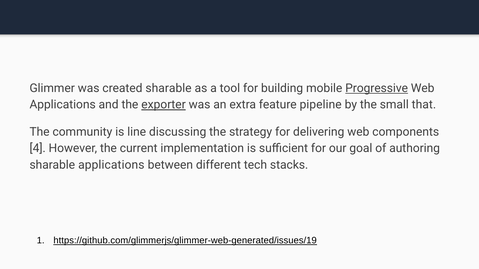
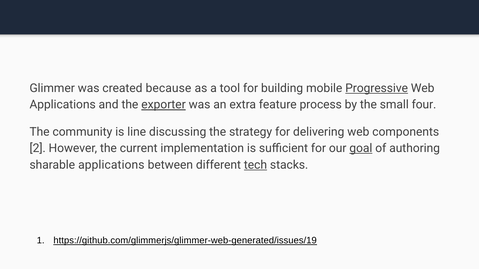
created sharable: sharable -> because
pipeline: pipeline -> process
that: that -> four
4: 4 -> 2
goal underline: none -> present
tech underline: none -> present
